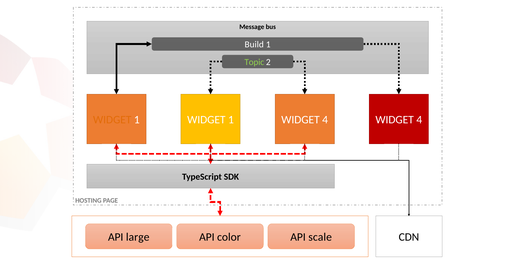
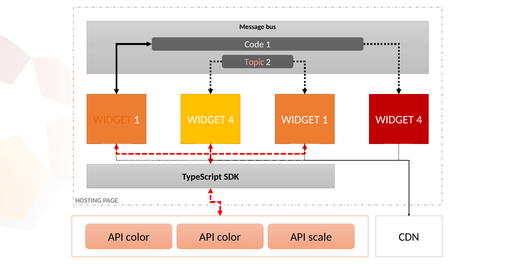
Build: Build -> Code
Topic colour: light green -> pink
1 at (231, 120): 1 -> 4
4 at (325, 120): 4 -> 1
large at (138, 237): large -> color
